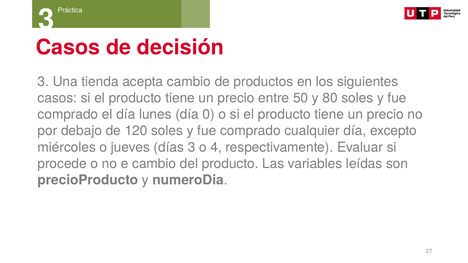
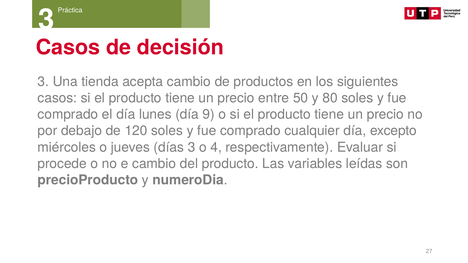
0: 0 -> 9
